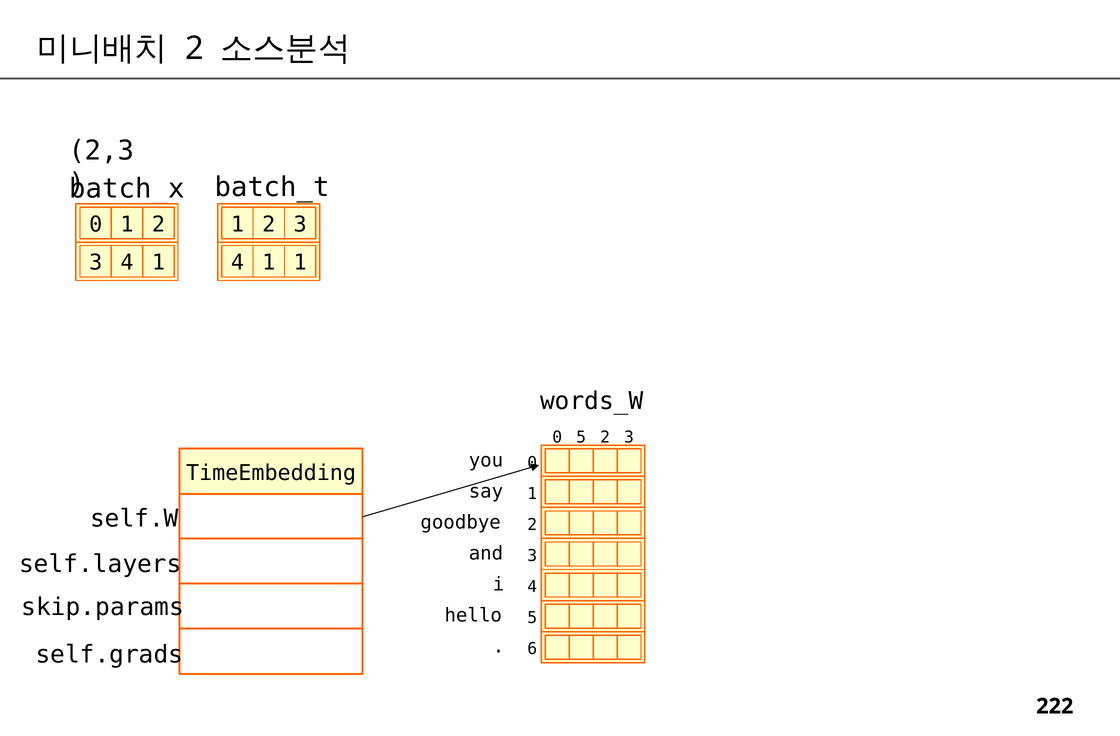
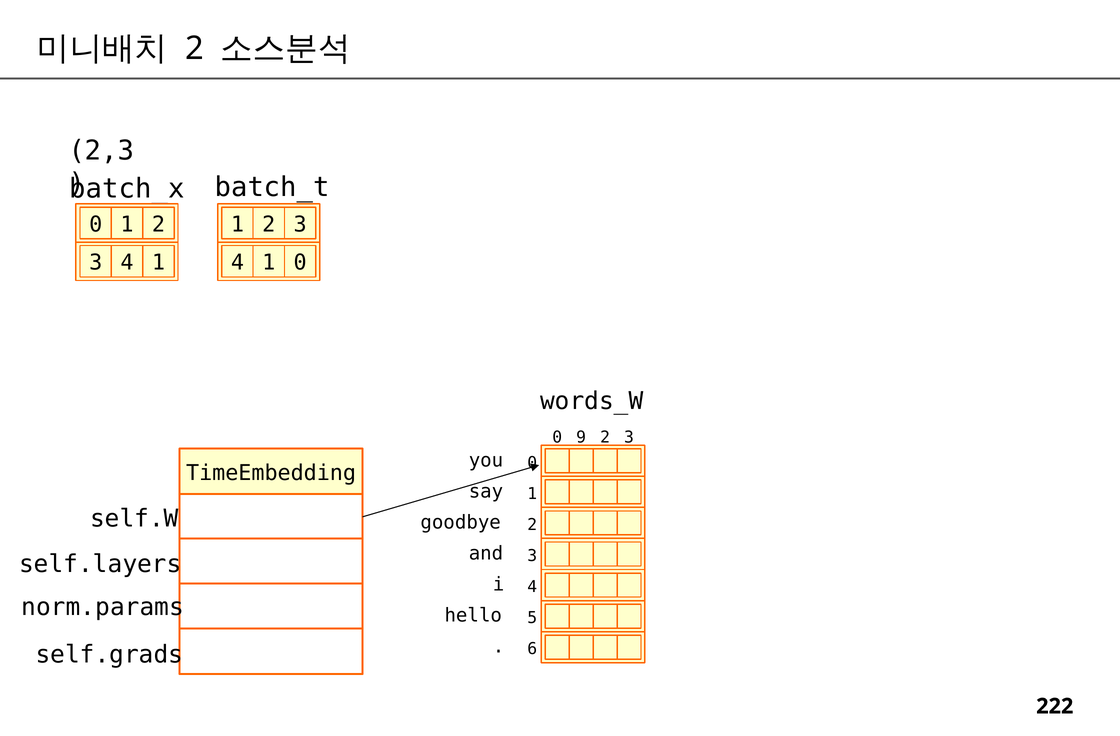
1 at (300, 263): 1 -> 0
0 5: 5 -> 9
skip.params: skip.params -> norm.params
